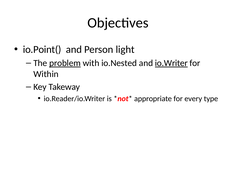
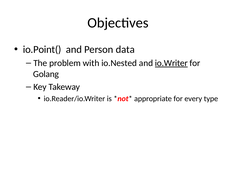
light: light -> data
problem underline: present -> none
Within: Within -> Golang
